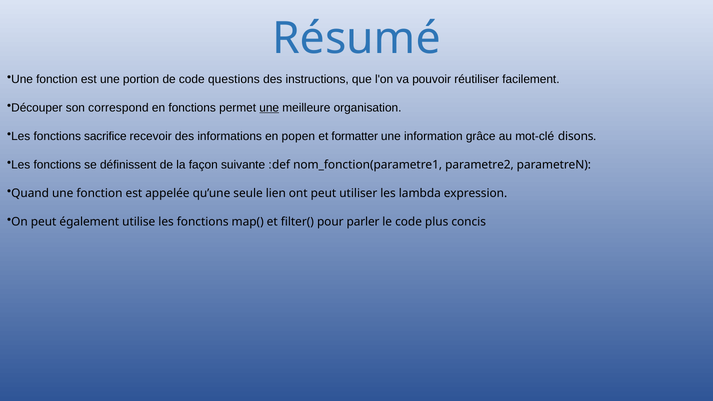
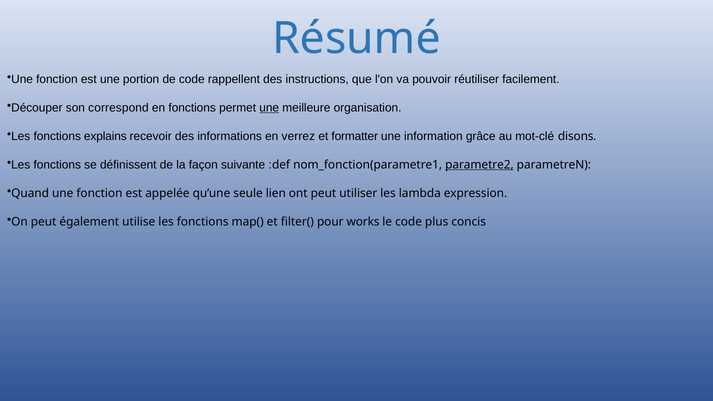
questions: questions -> rappellent
sacrifice: sacrifice -> explains
popen: popen -> verrez
parametre2 underline: none -> present
parler: parler -> works
